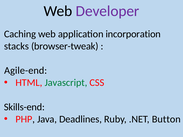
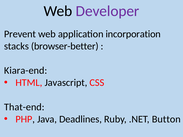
Caching: Caching -> Prevent
browser-tweak: browser-tweak -> browser-better
Agile-end: Agile-end -> Kiara-end
Javascript colour: green -> black
Skills-end: Skills-end -> That-end
